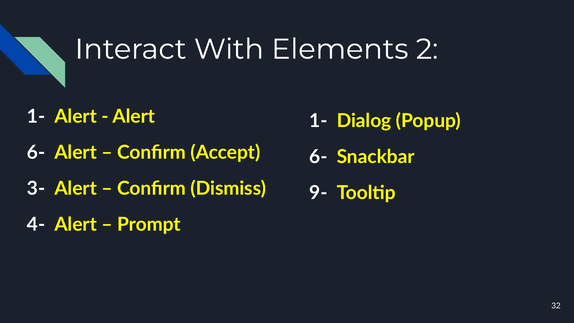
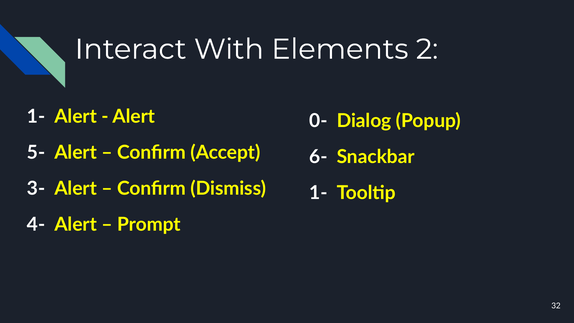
1- at (318, 121): 1- -> 0-
6- at (36, 153): 6- -> 5-
9- at (318, 193): 9- -> 1-
